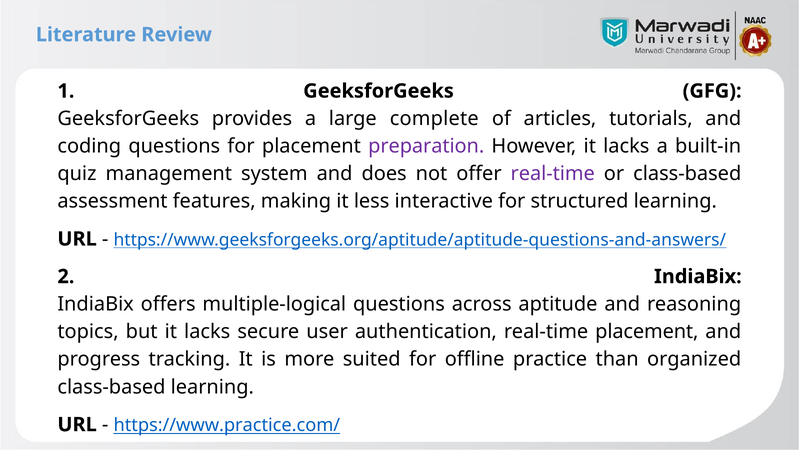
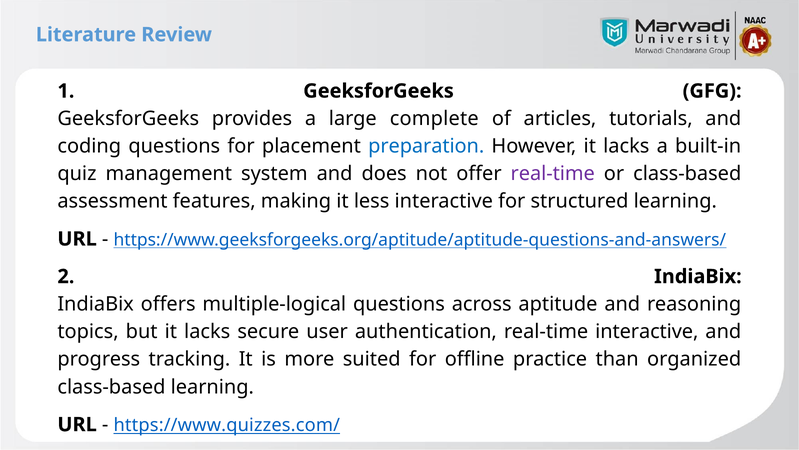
preparation colour: purple -> blue
real-time placement: placement -> interactive
https://www.practice.com/: https://www.practice.com/ -> https://www.quizzes.com/
